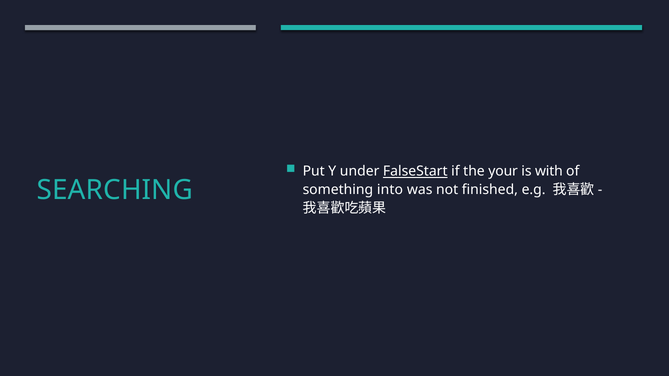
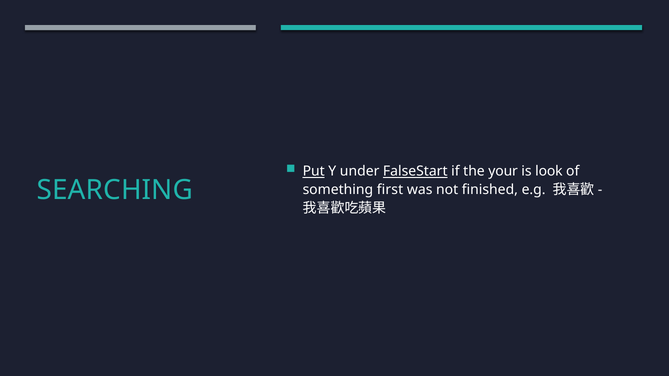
Put underline: none -> present
with: with -> look
into: into -> first
